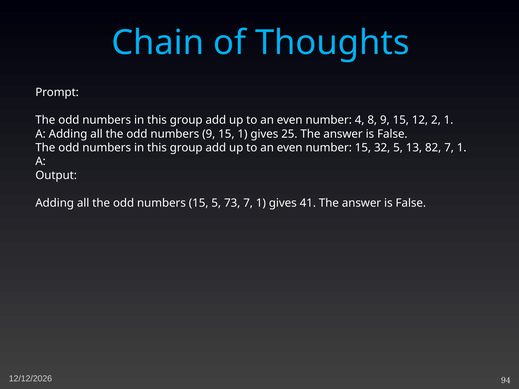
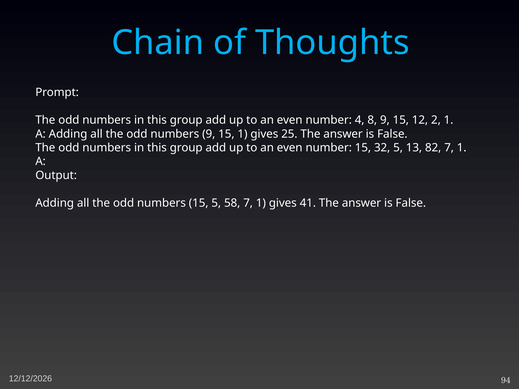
73: 73 -> 58
